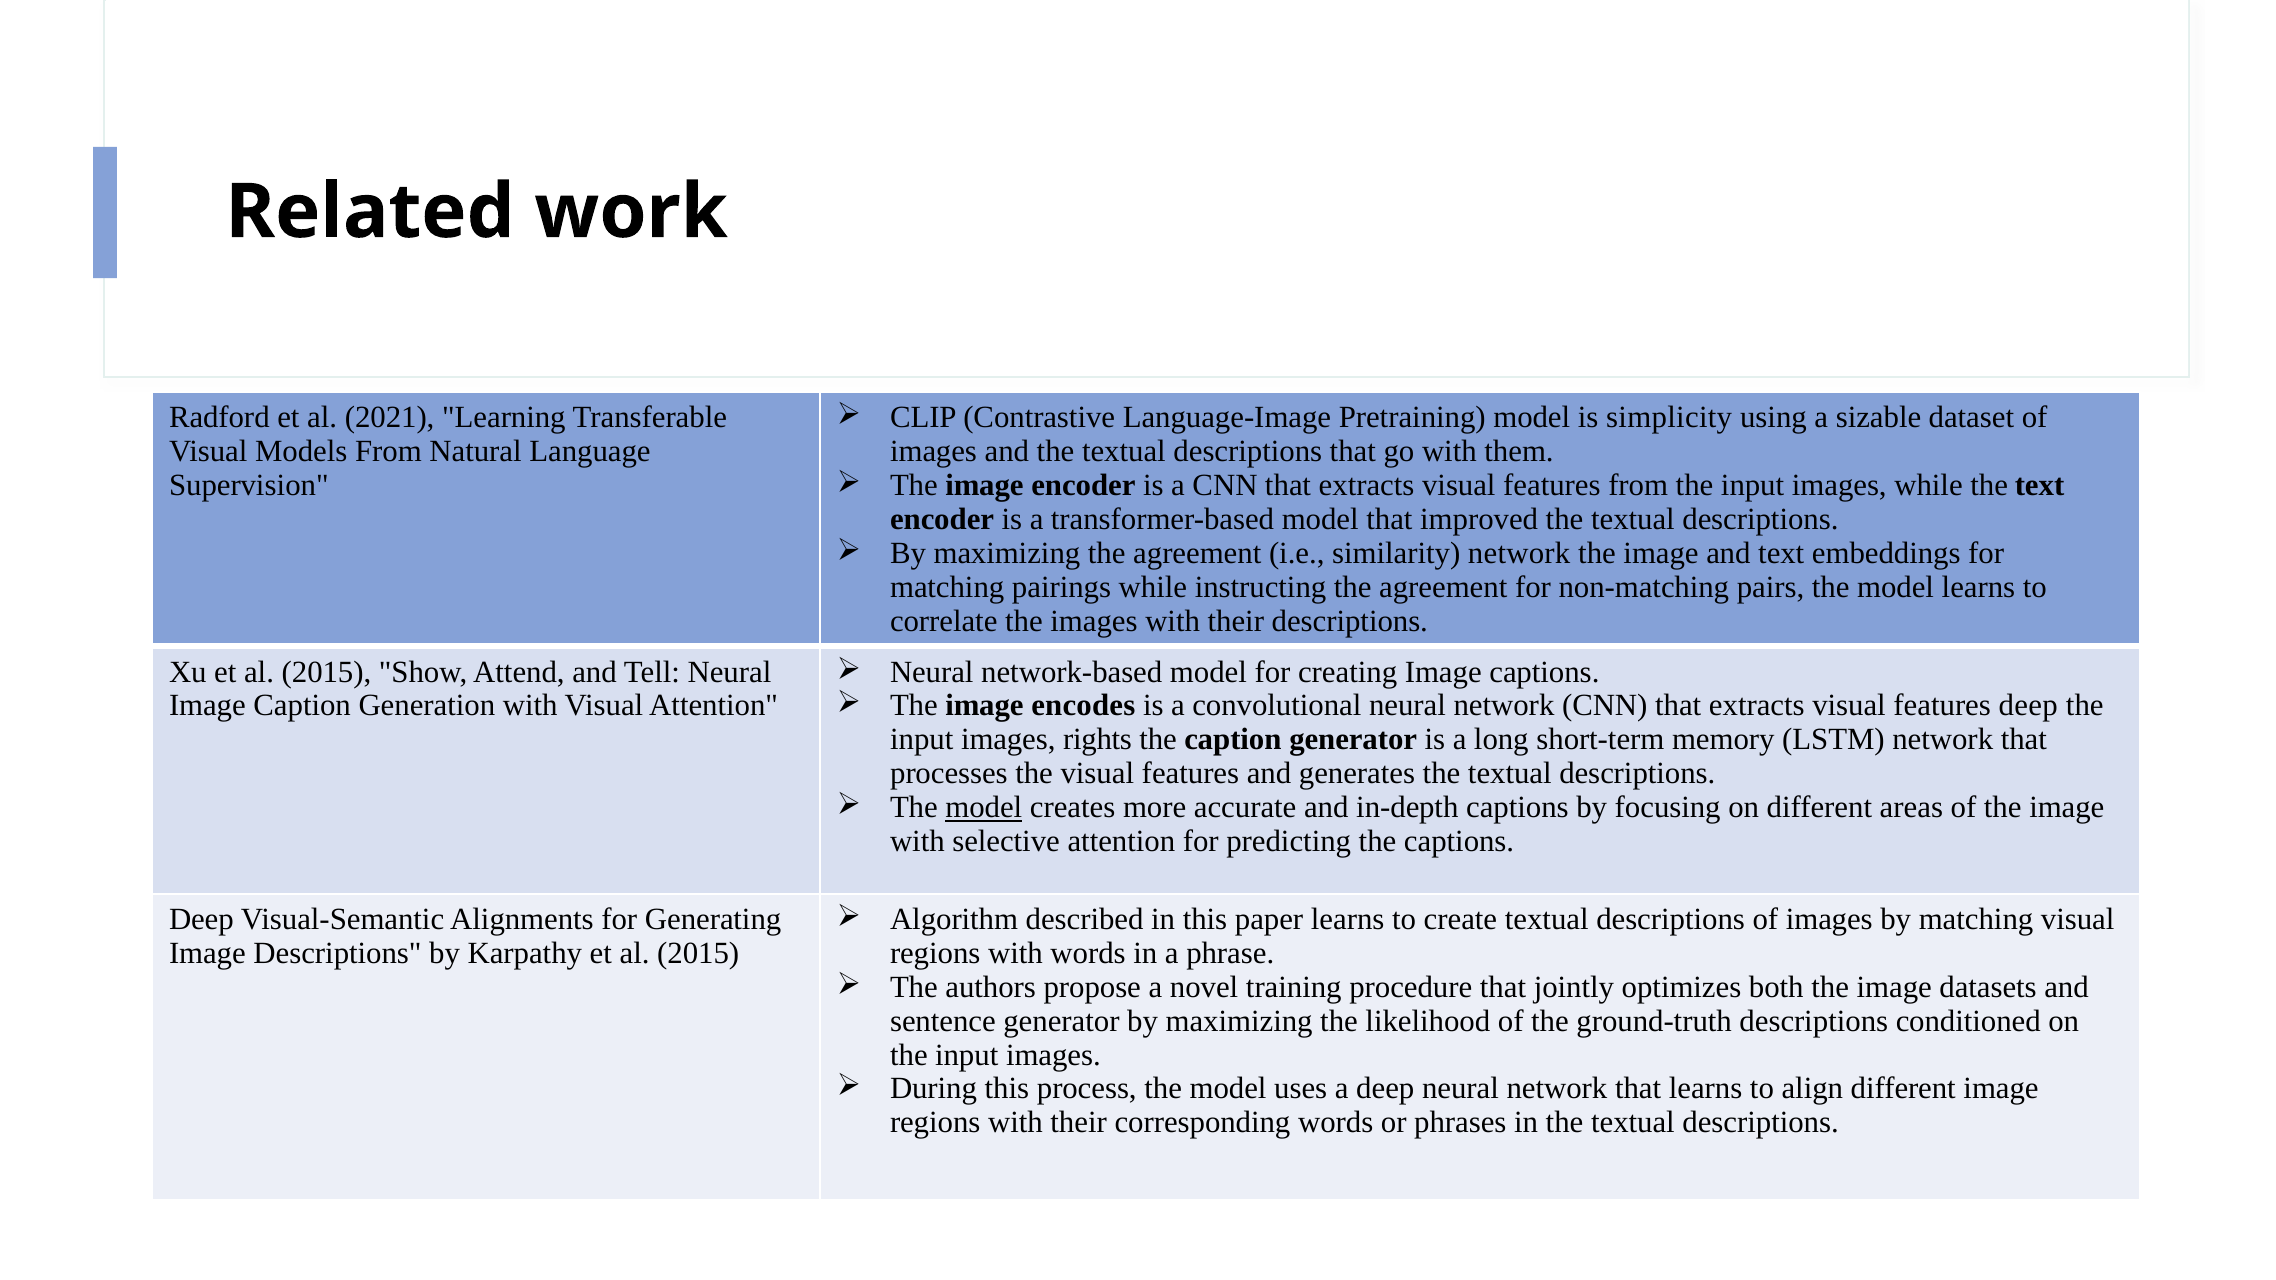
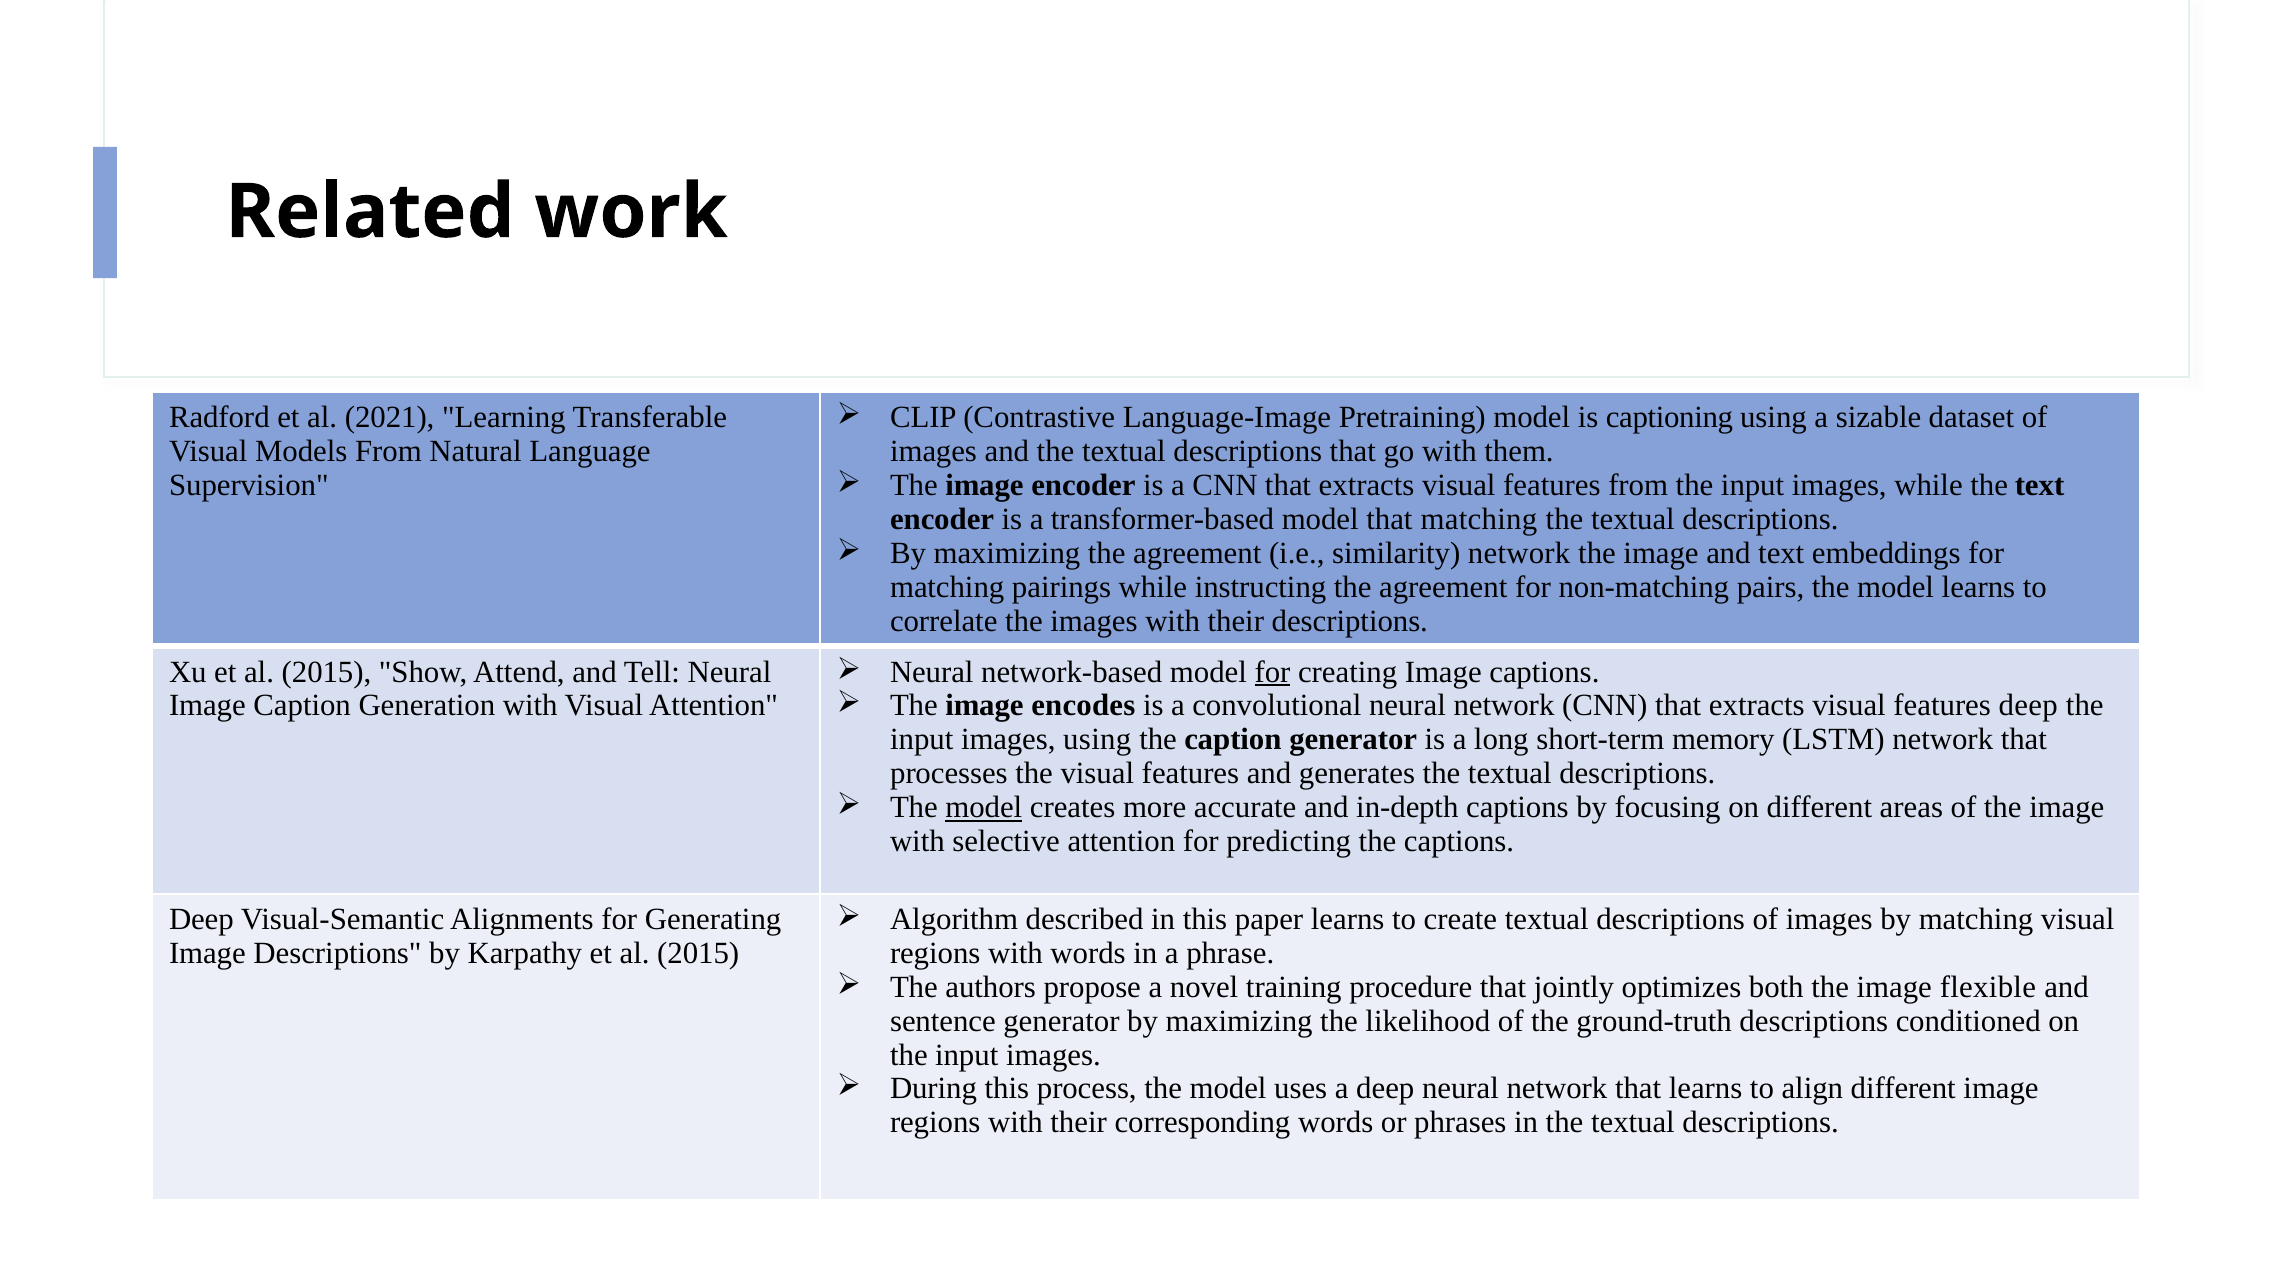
simplicity: simplicity -> captioning
that improved: improved -> matching
for at (1272, 672) underline: none -> present
images rights: rights -> using
datasets: datasets -> flexible
